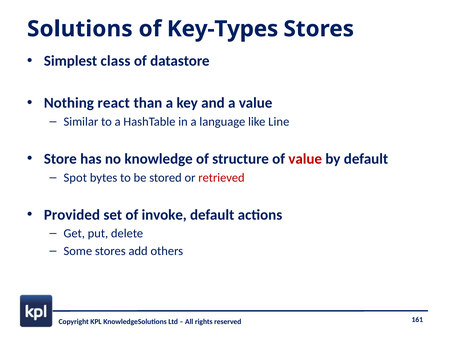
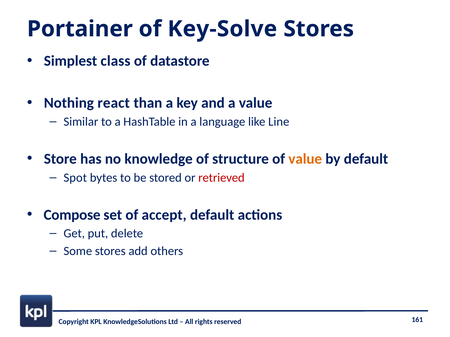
Solutions: Solutions -> Portainer
Key-Types: Key-Types -> Key-Solve
value at (305, 159) colour: red -> orange
Provided: Provided -> Compose
invoke: invoke -> accept
